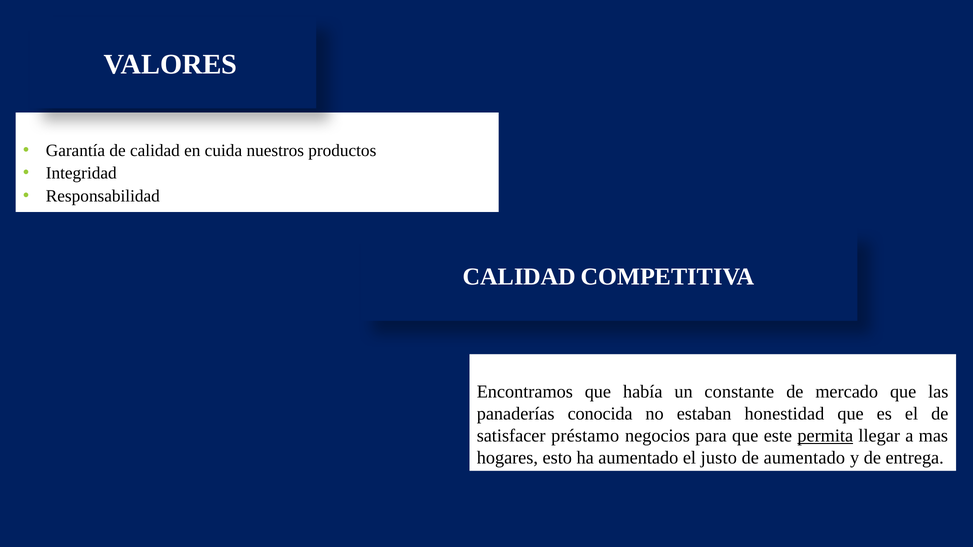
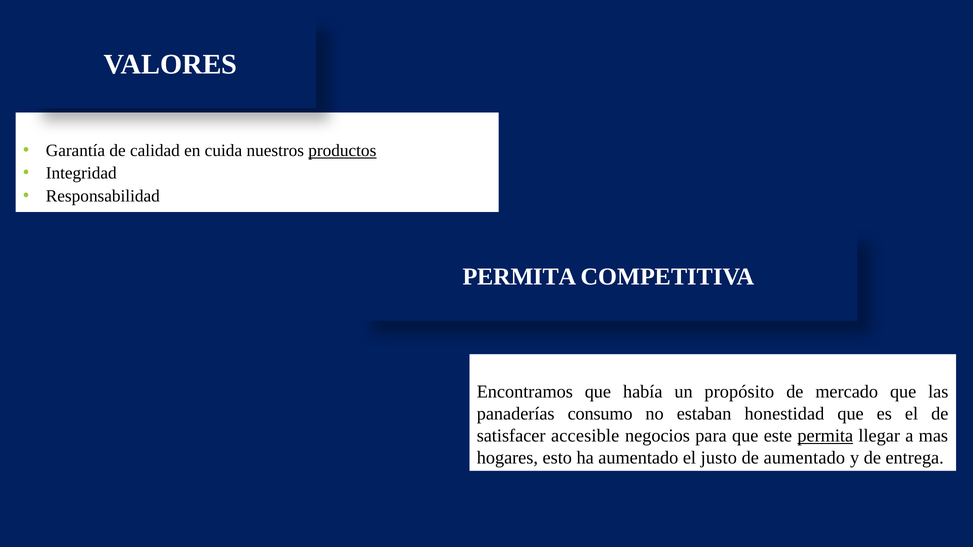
productos underline: none -> present
CALIDAD at (519, 277): CALIDAD -> PERMITA
constante: constante -> propósito
conocida: conocida -> consumo
préstamo: préstamo -> accesible
